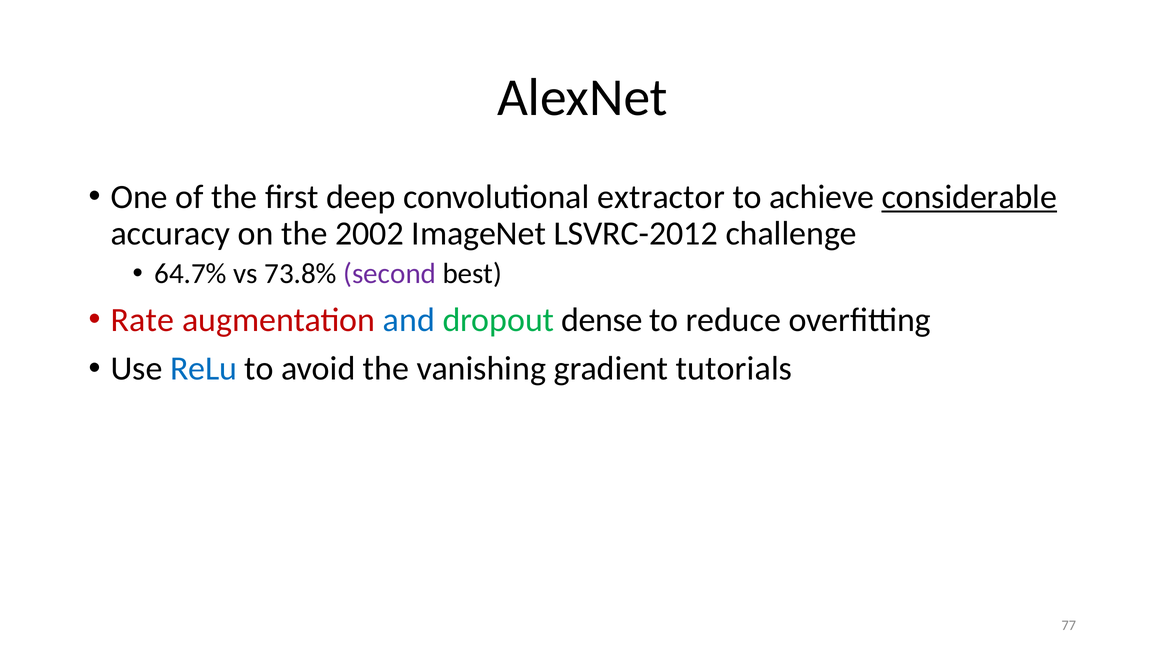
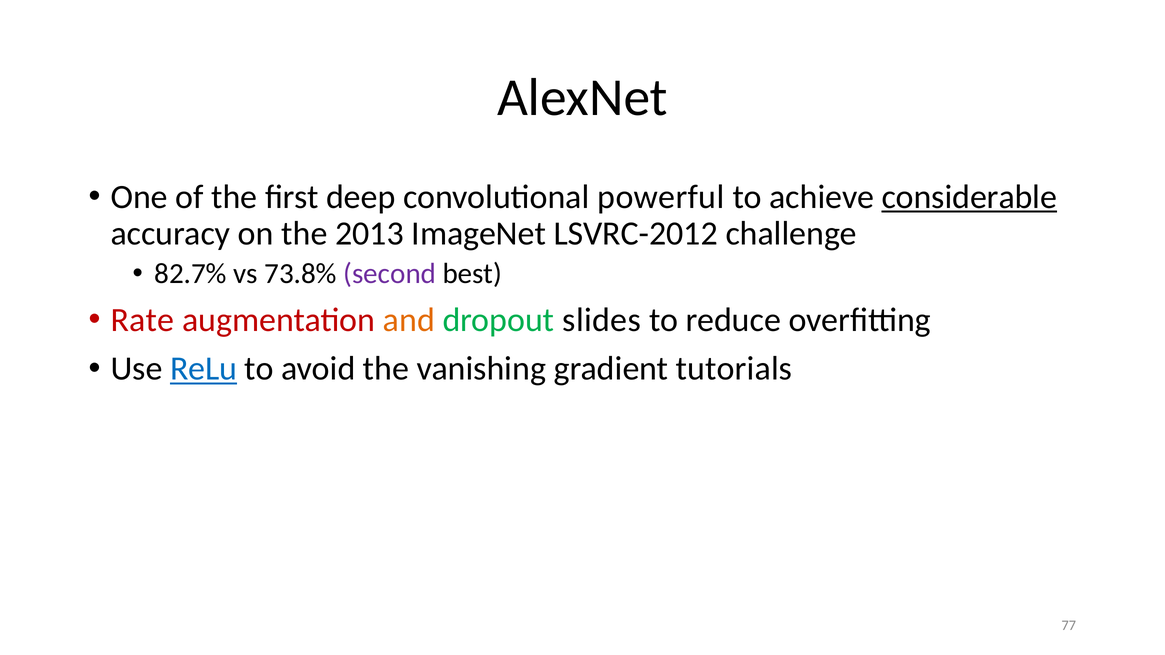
extractor: extractor -> powerful
2002: 2002 -> 2013
64.7%: 64.7% -> 82.7%
and colour: blue -> orange
dense: dense -> slides
ReLu underline: none -> present
